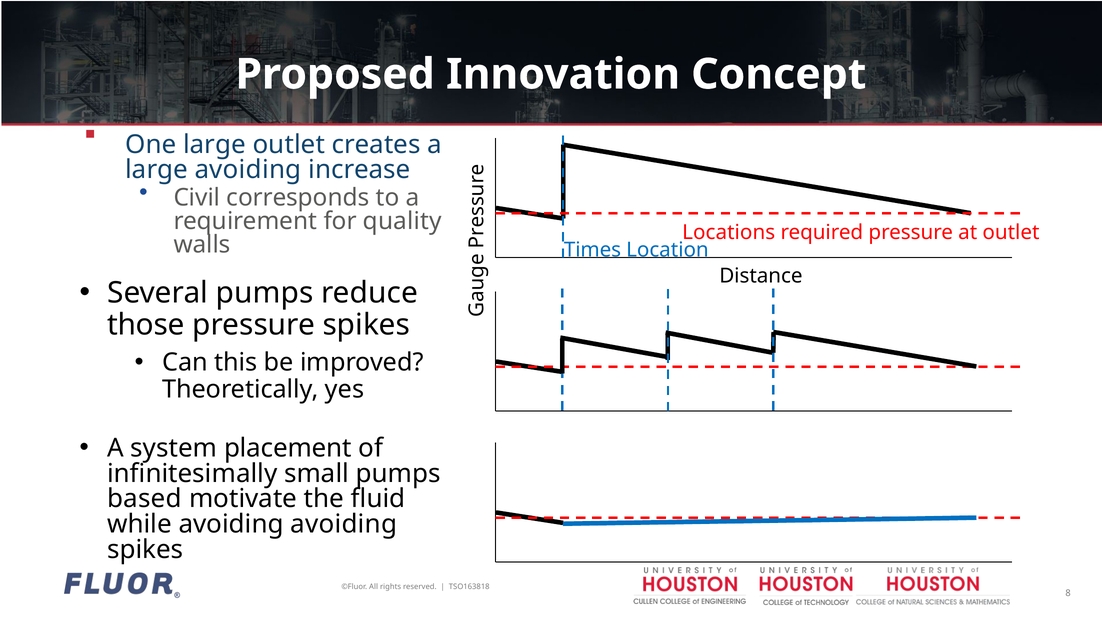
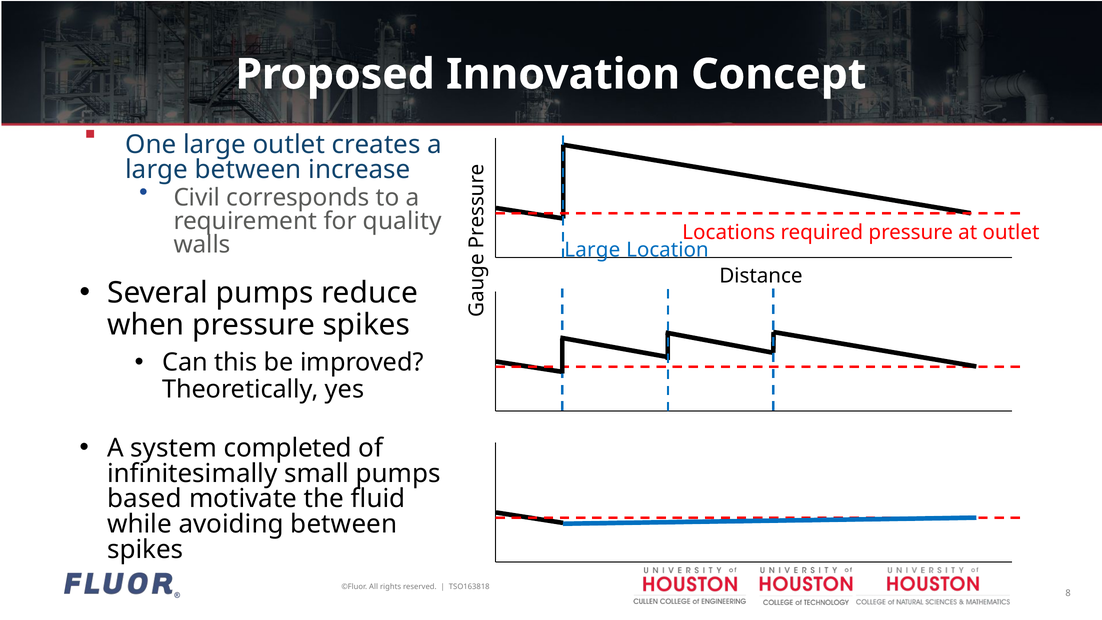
large avoiding: avoiding -> between
Times at (593, 250): Times -> Large
those: those -> when
placement: placement -> completed
avoiding avoiding: avoiding -> between
